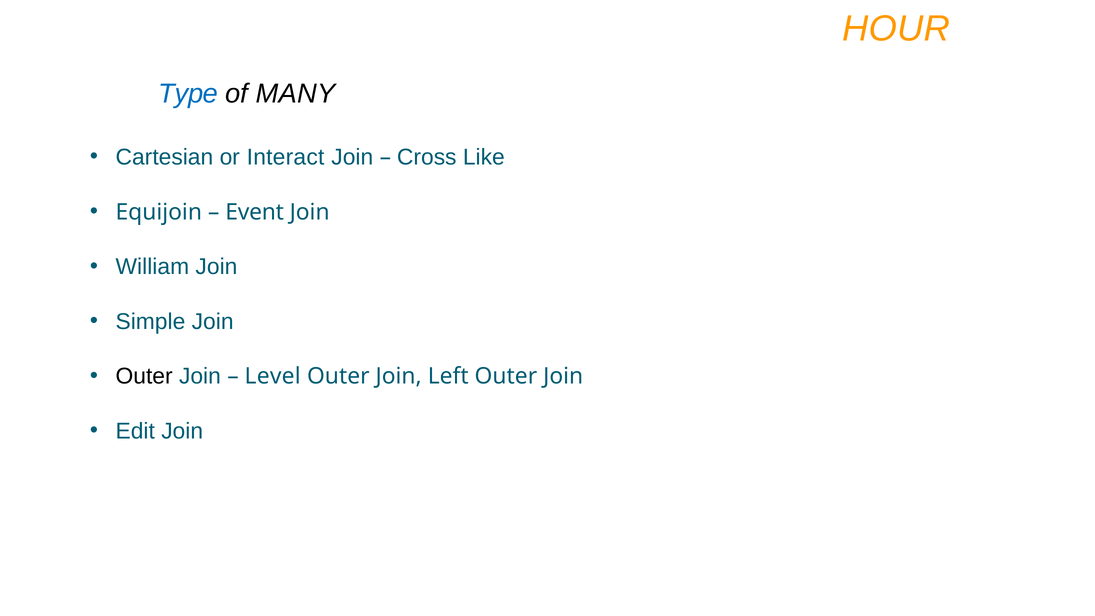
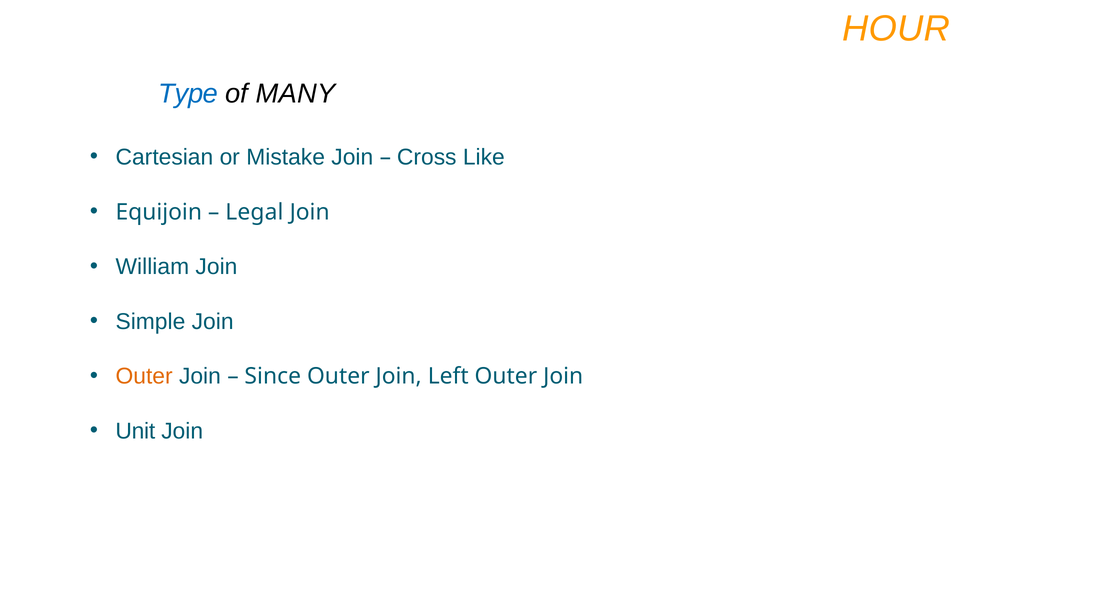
Interact: Interact -> Mistake
Event: Event -> Legal
Outer at (144, 376) colour: black -> orange
Level: Level -> Since
Edit: Edit -> Unit
